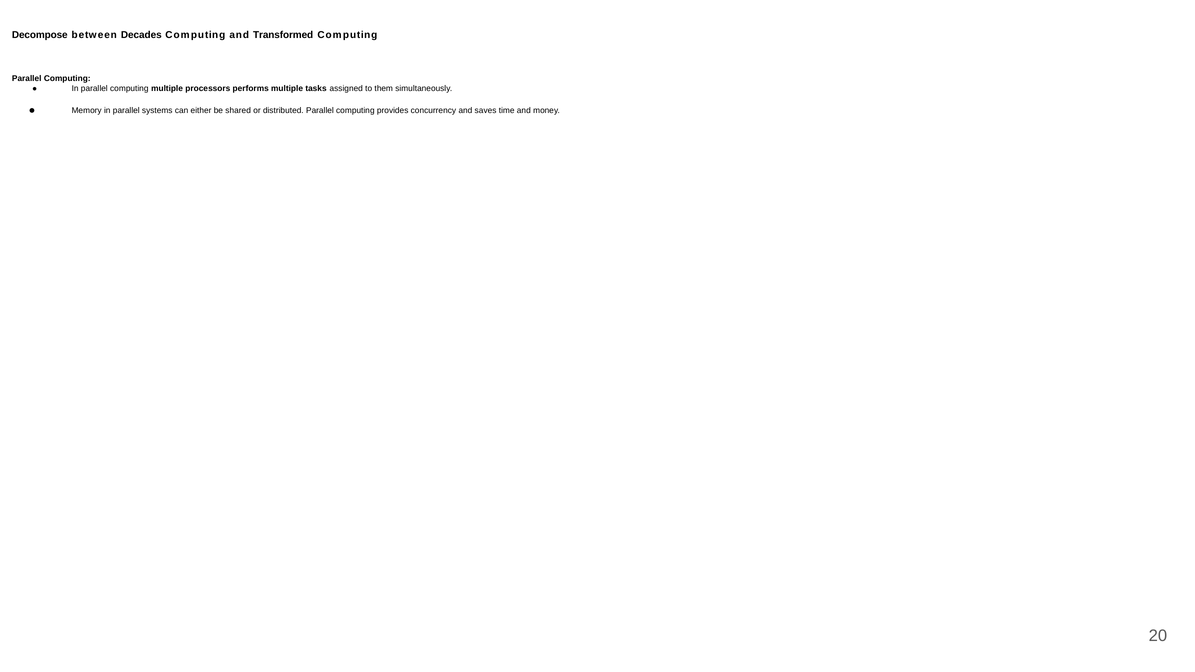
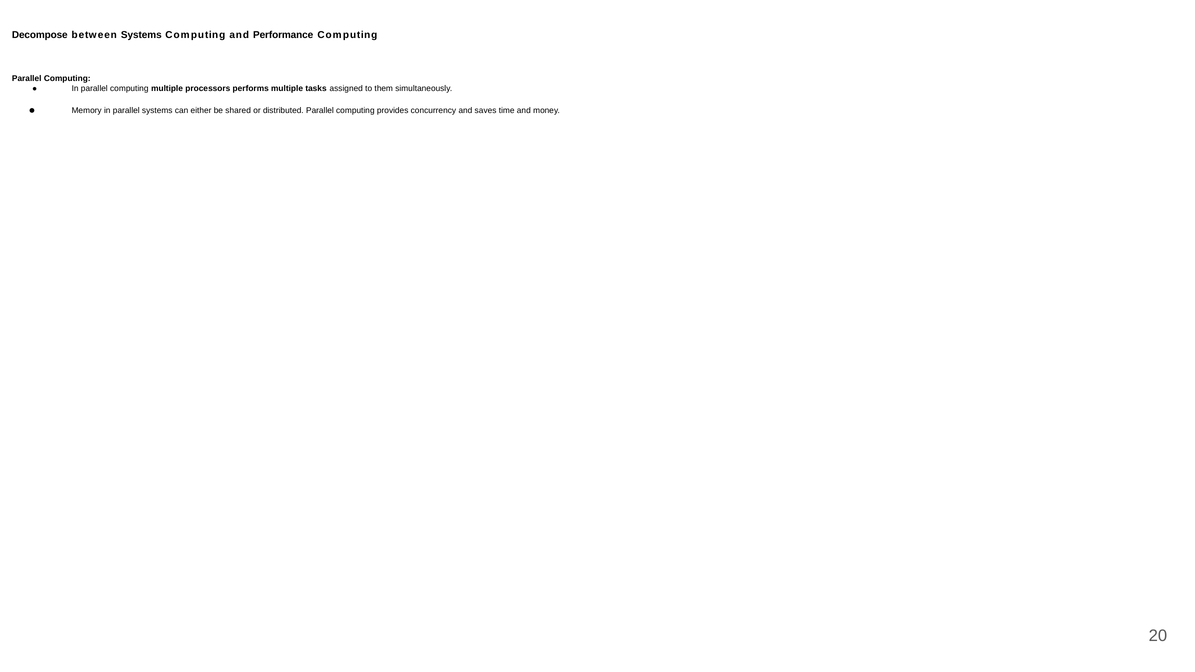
between Decades: Decades -> Systems
Transformed: Transformed -> Performance
